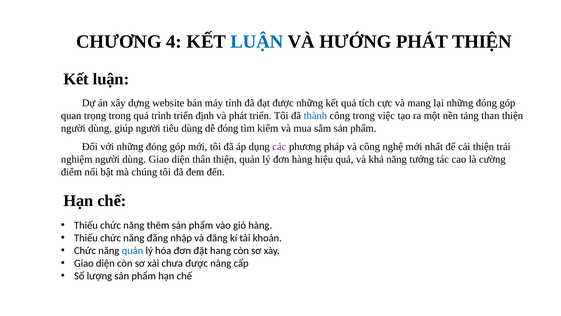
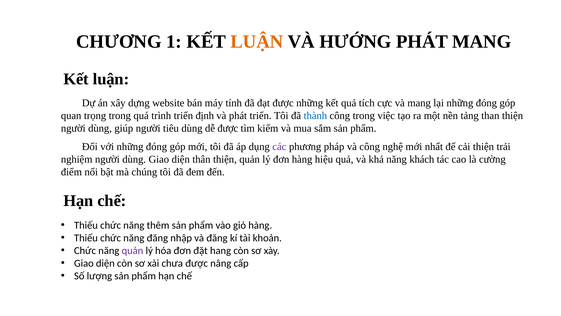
4: 4 -> 1
LUẬN at (257, 41) colour: blue -> orange
PHÁT THIỆN: THIỆN -> MANG
dễ đóng: đóng -> được
tưởng: tưởng -> khách
quản at (132, 250) colour: blue -> purple
